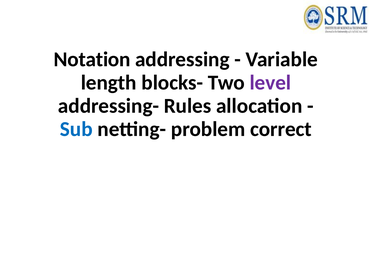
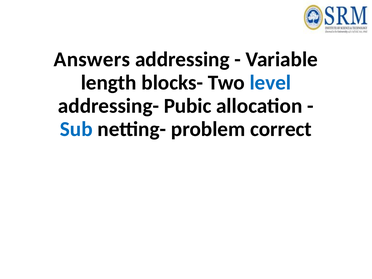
Notation: Notation -> Answers
level colour: purple -> blue
Rules: Rules -> Pubic
